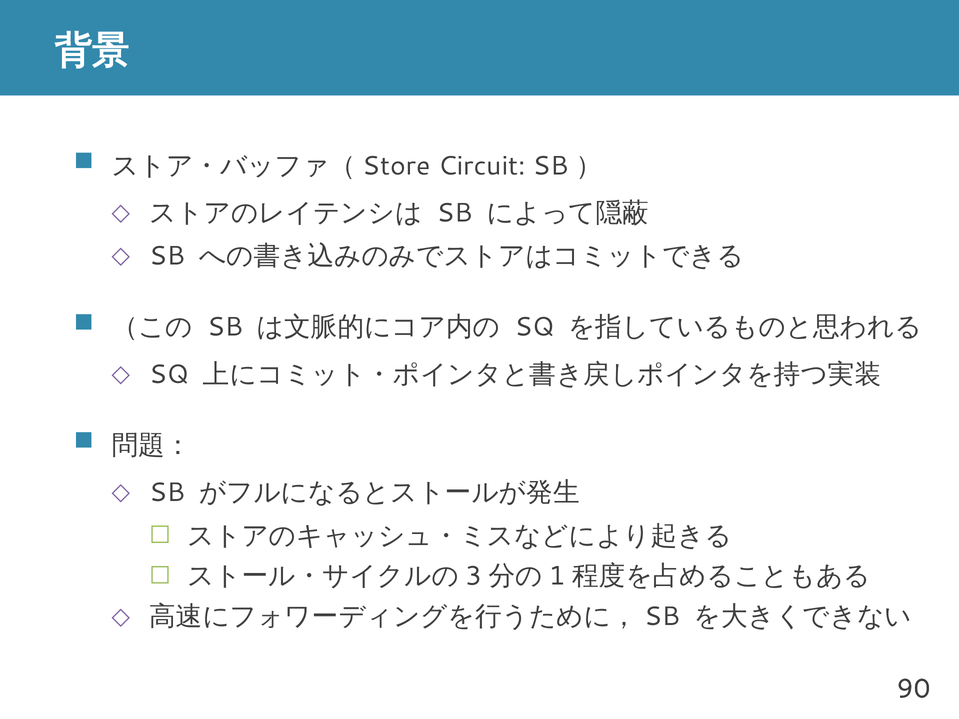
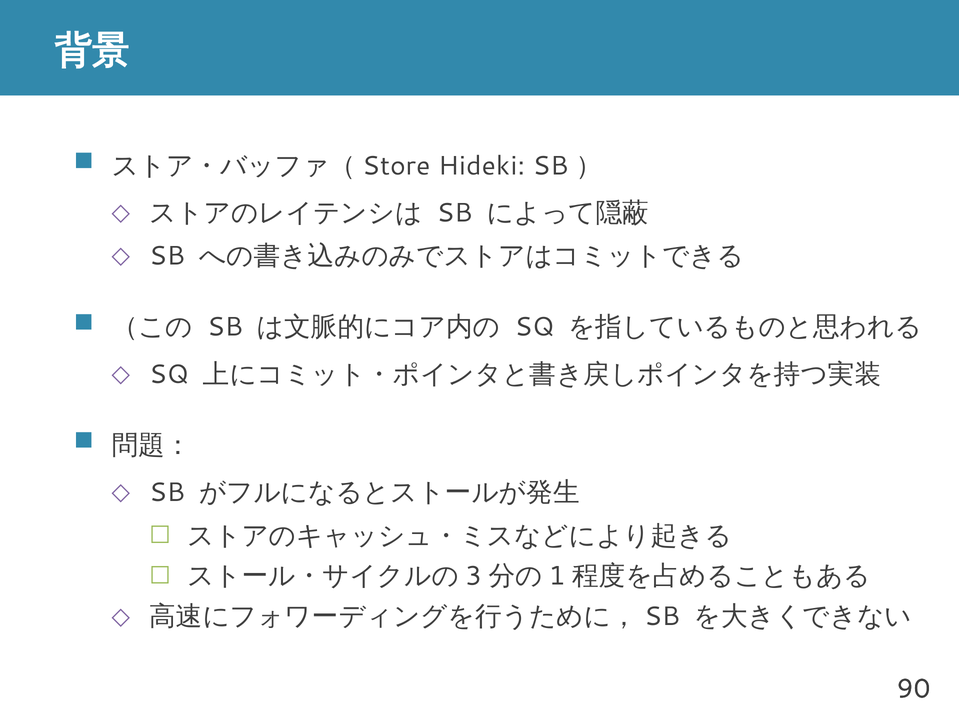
Circuit: Circuit -> Hideki
